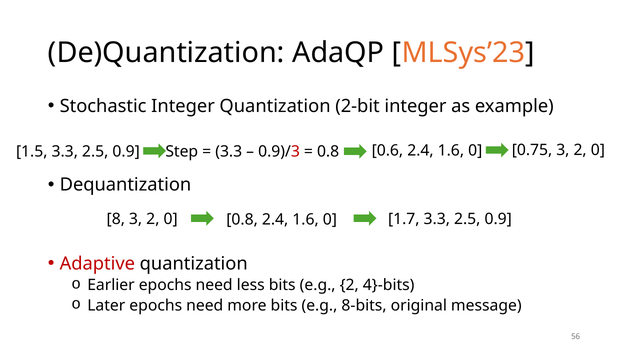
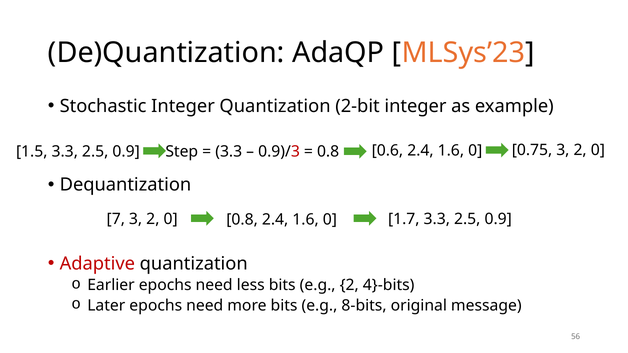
8: 8 -> 7
